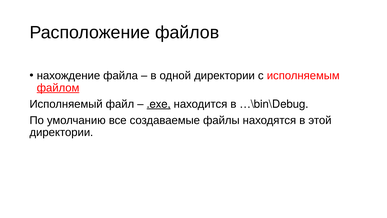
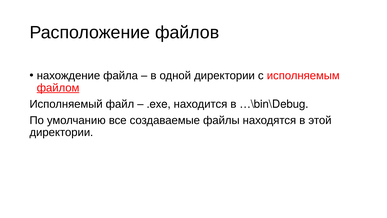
.exe underline: present -> none
